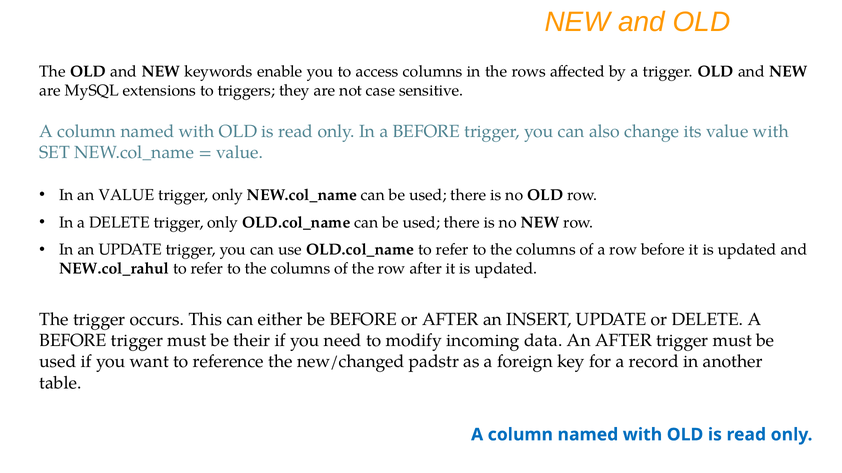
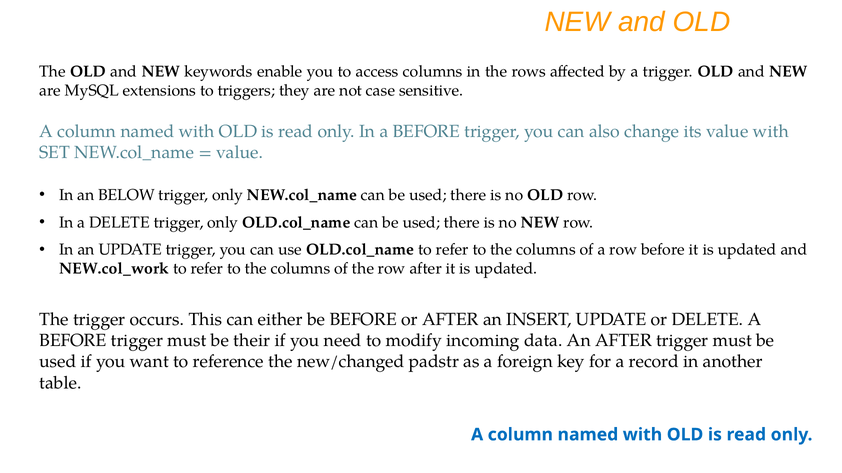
an VALUE: VALUE -> BELOW
NEW.col_rahul: NEW.col_rahul -> NEW.col_work
